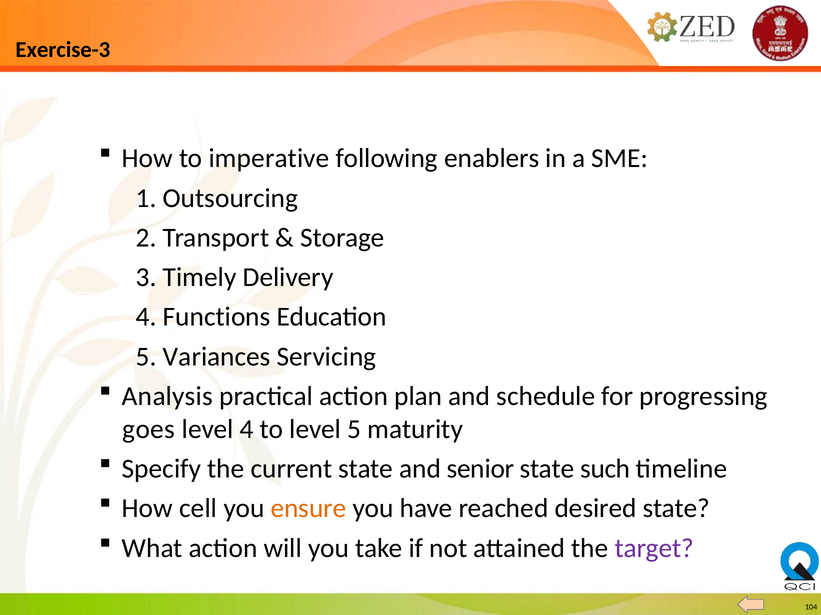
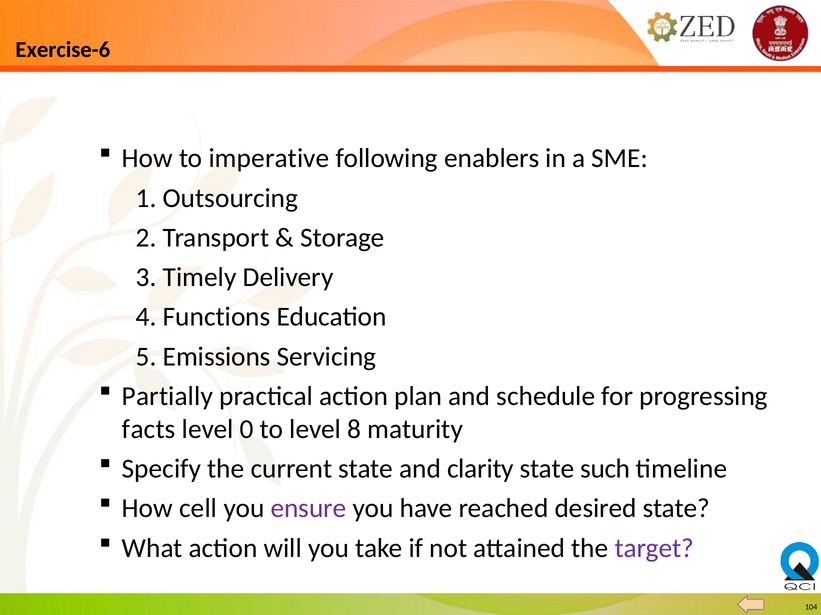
Exercise-3: Exercise-3 -> Exercise-6
Variances: Variances -> Emissions
Analysis: Analysis -> Partially
goes: goes -> facts
level 4: 4 -> 0
level 5: 5 -> 8
senior: senior -> clarity
ensure colour: orange -> purple
